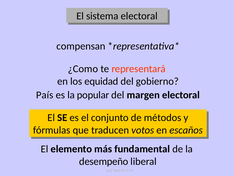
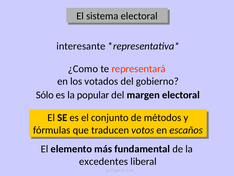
compensan: compensan -> interesante
equidad: equidad -> votados
País: País -> Sólo
desempeño: desempeño -> excedentes
